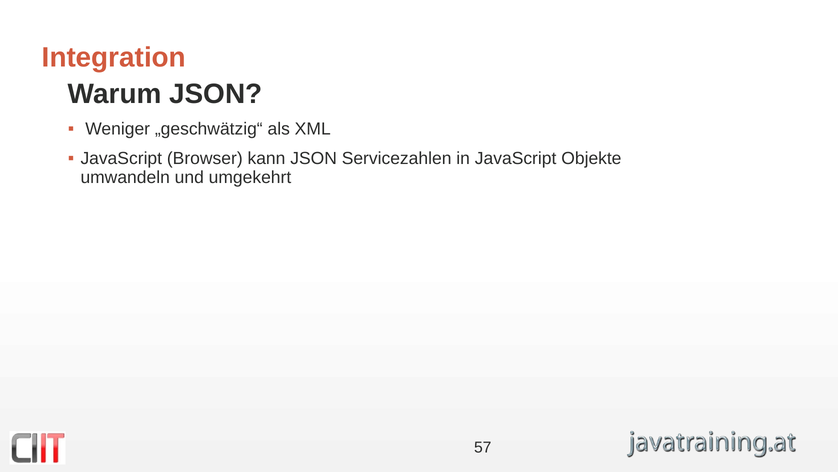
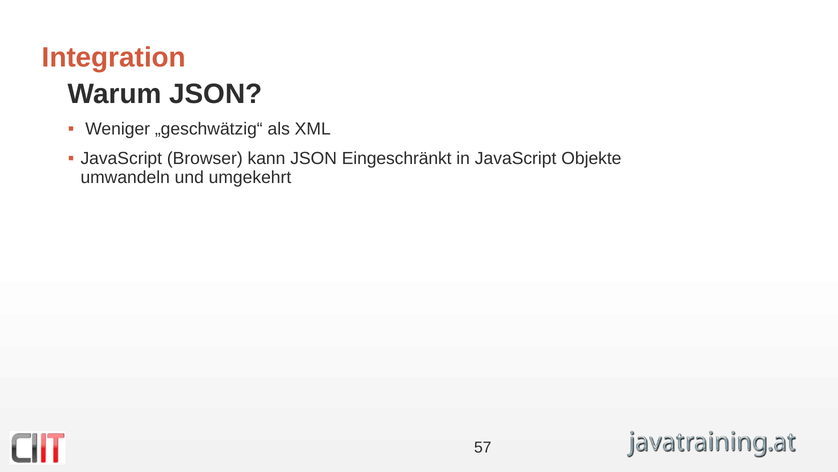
Servicezahlen: Servicezahlen -> Eingeschränkt
